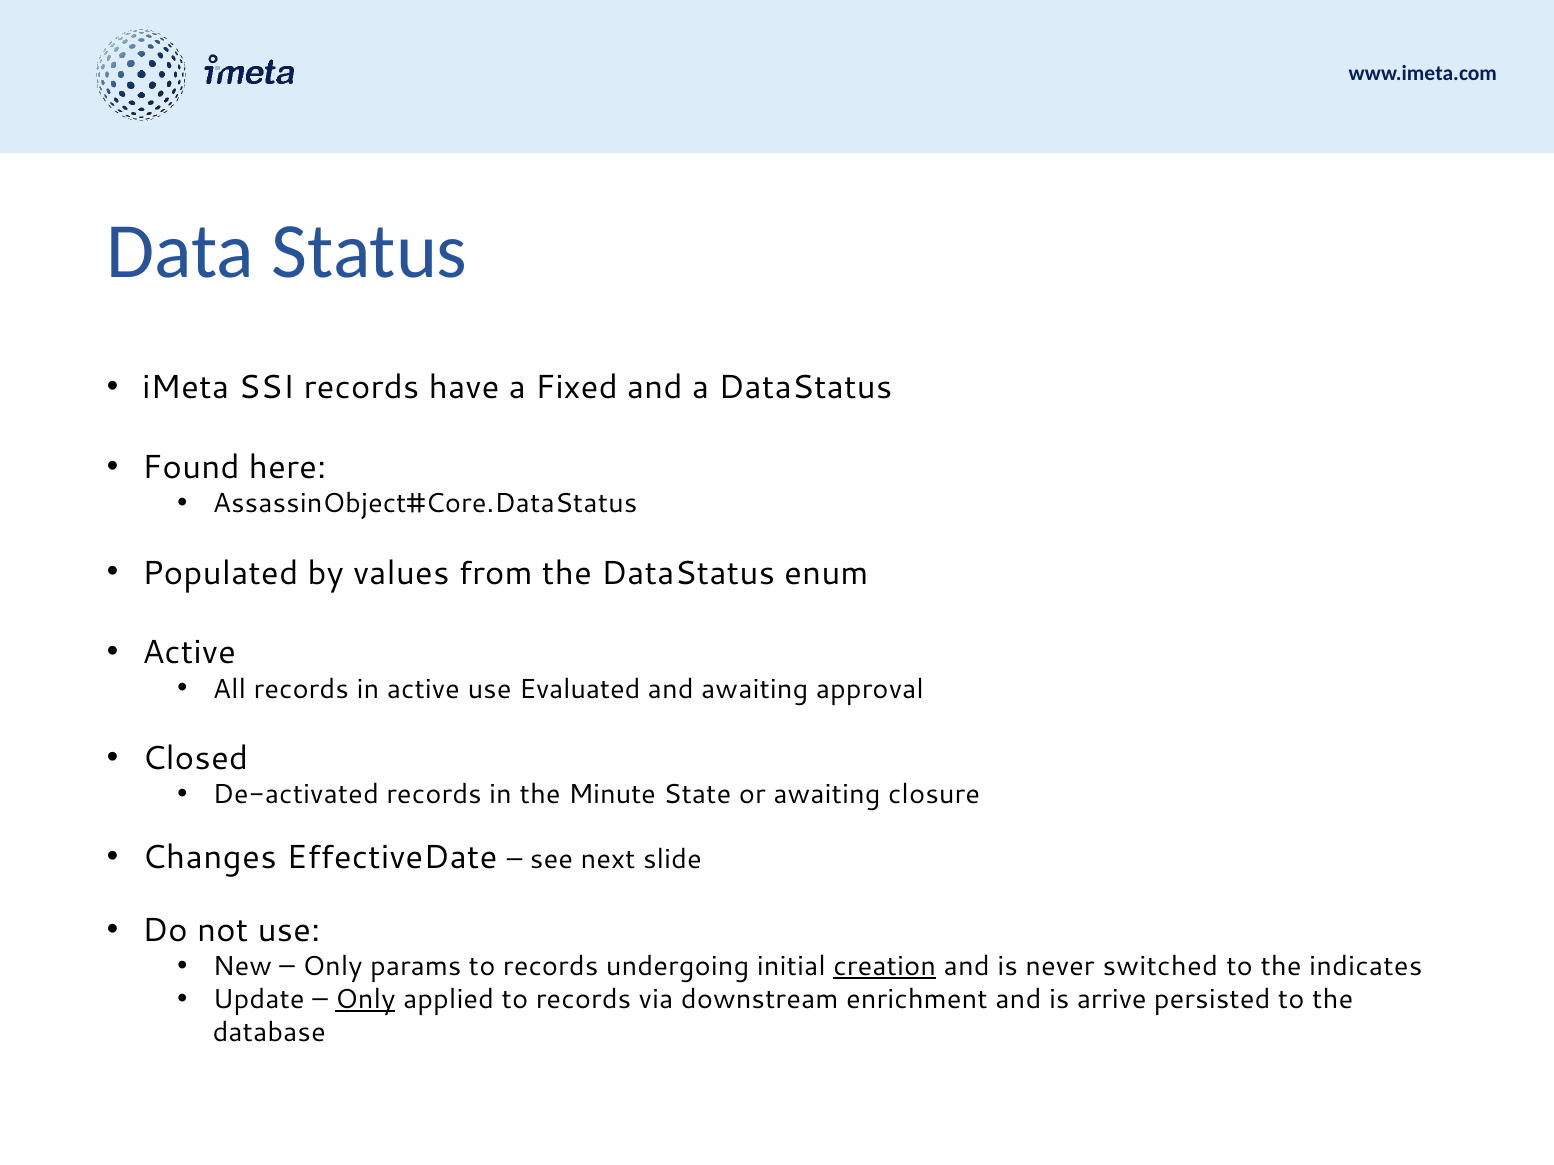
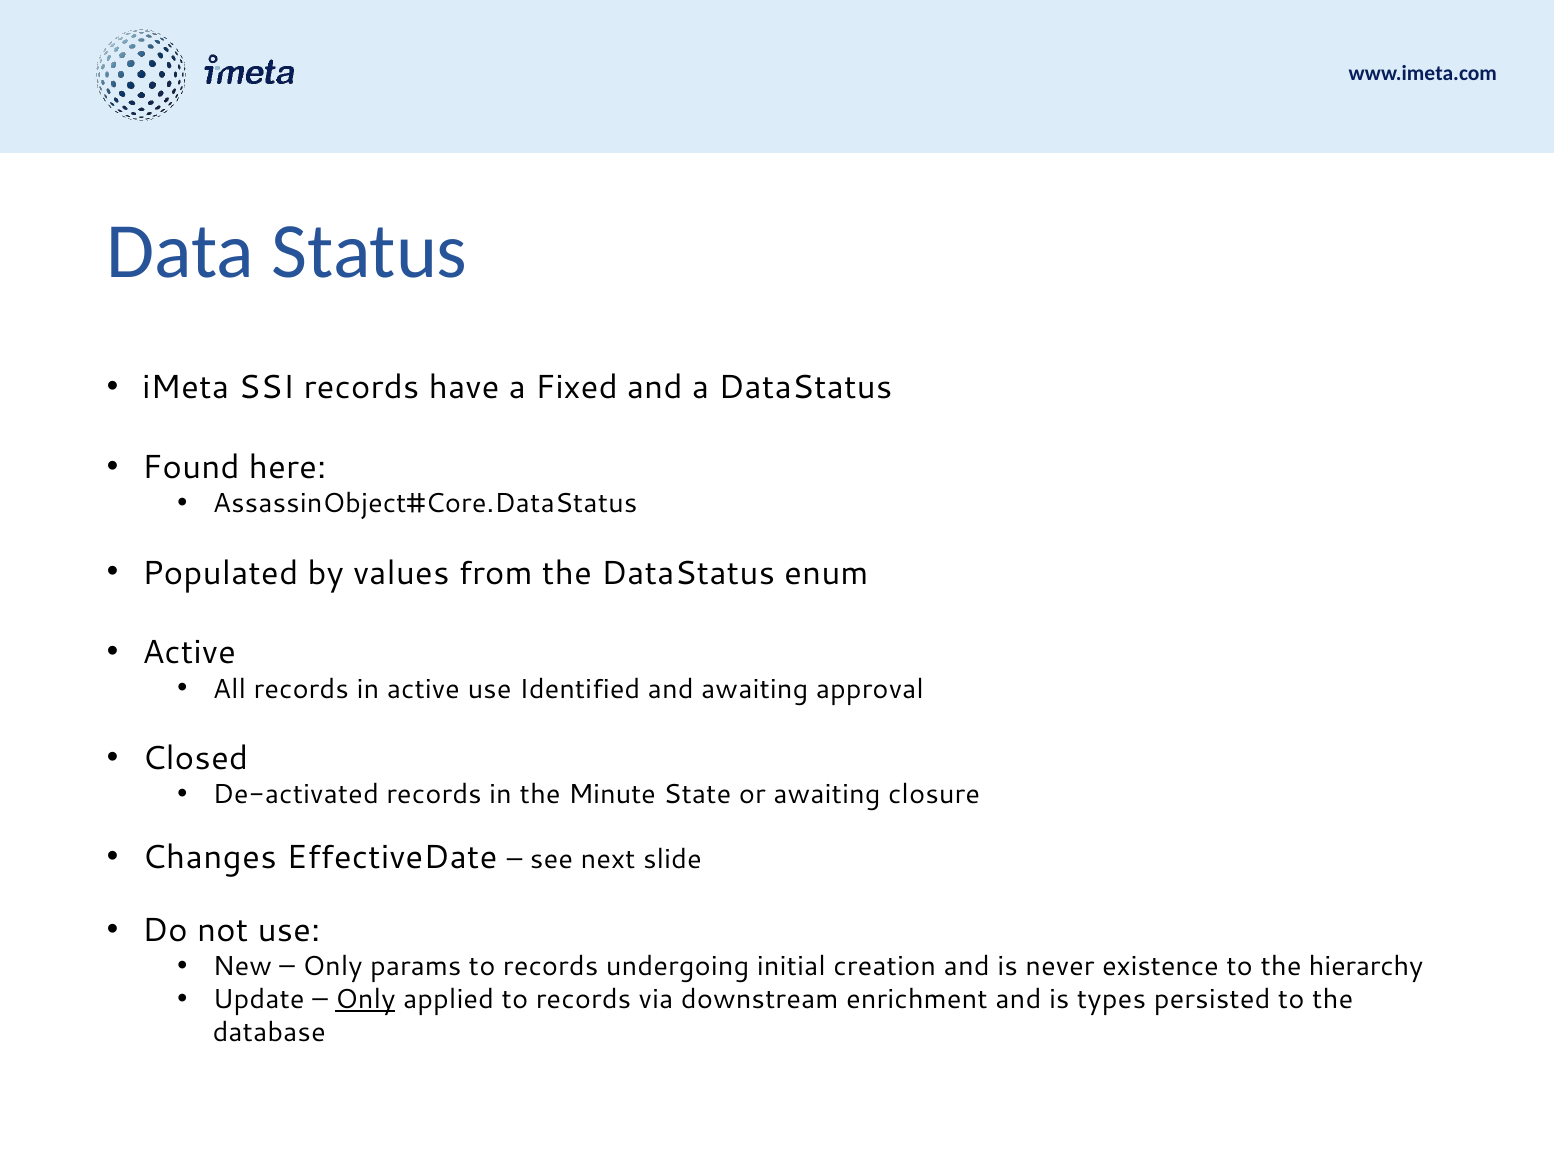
Evaluated: Evaluated -> Identified
creation underline: present -> none
switched: switched -> existence
indicates: indicates -> hierarchy
arrive: arrive -> types
